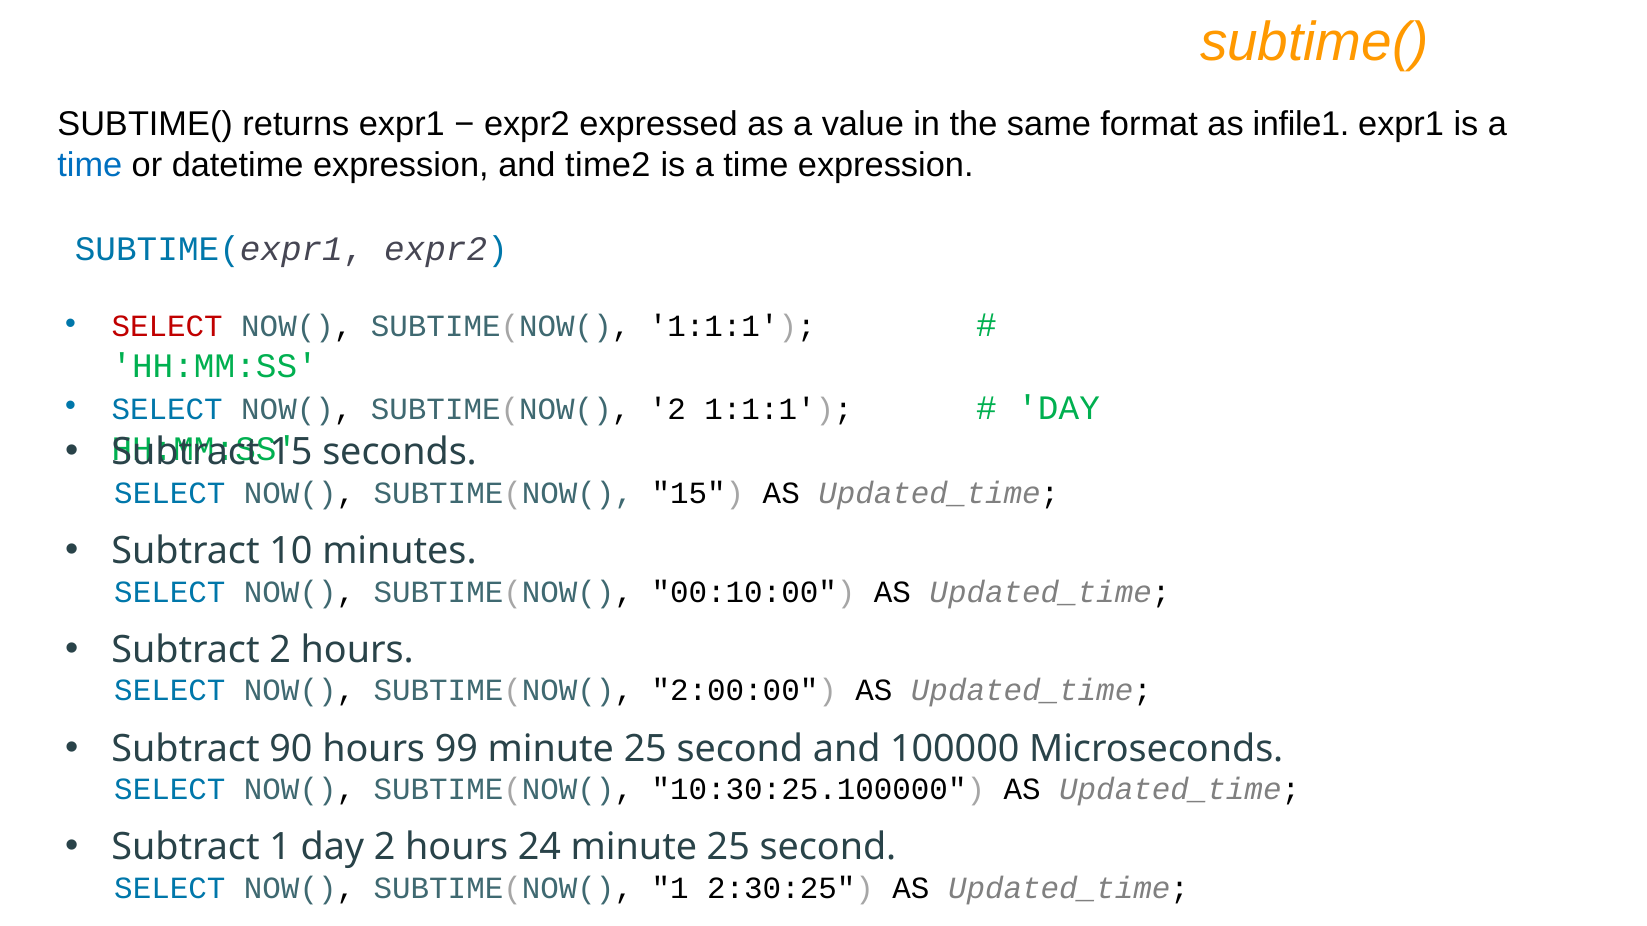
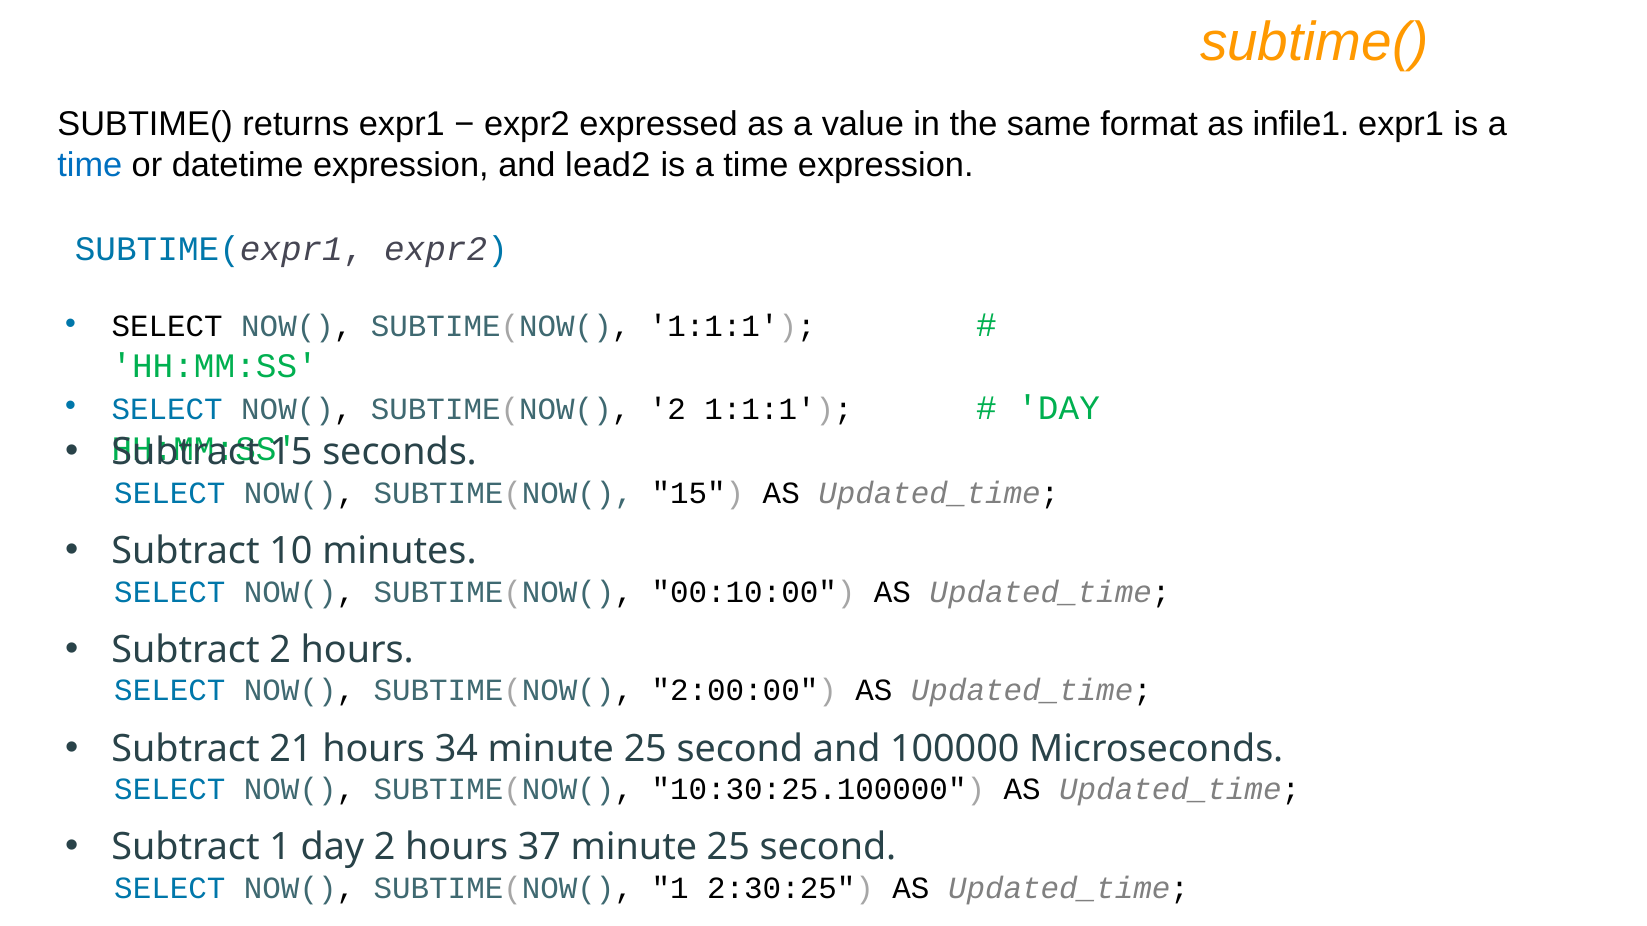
time2: time2 -> lead2
SELECT at (167, 327) colour: red -> black
90: 90 -> 21
99: 99 -> 34
24: 24 -> 37
